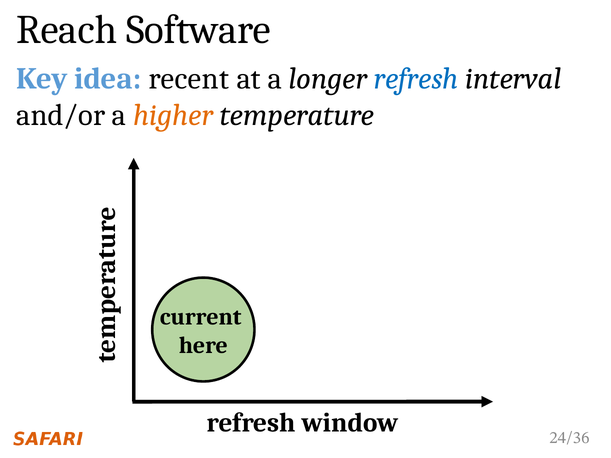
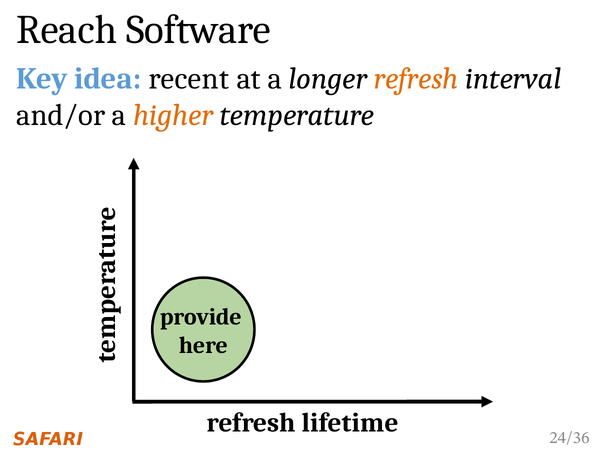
refresh at (416, 79) colour: blue -> orange
current: current -> provide
window: window -> lifetime
